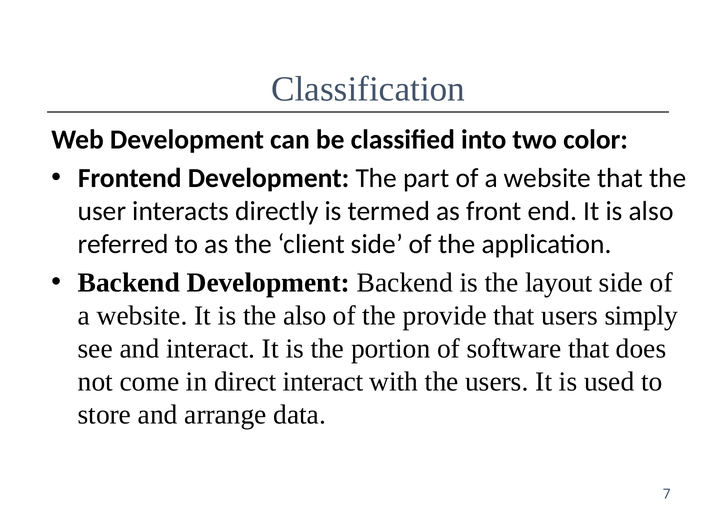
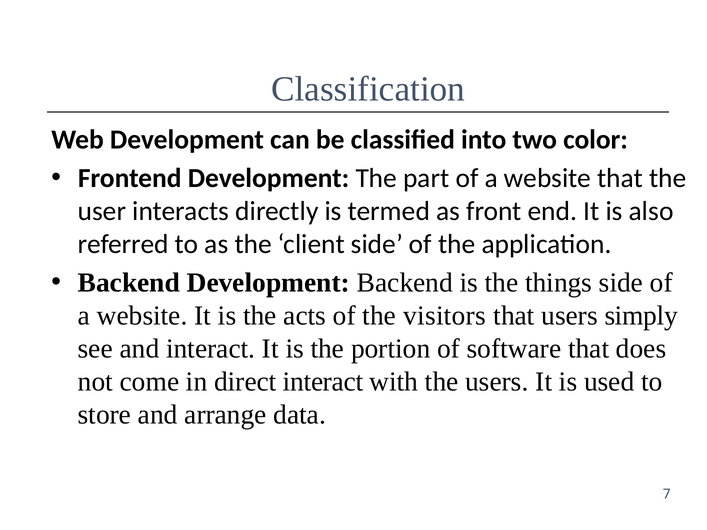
layout: layout -> things
the also: also -> acts
provide: provide -> visitors
